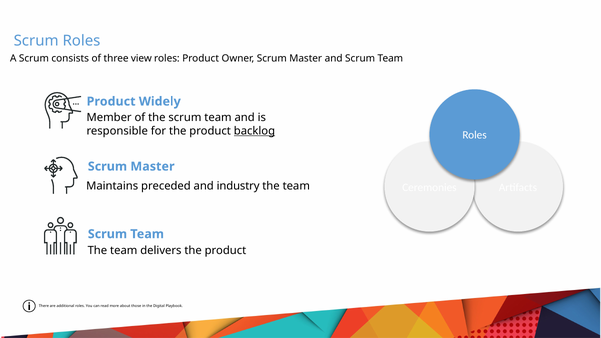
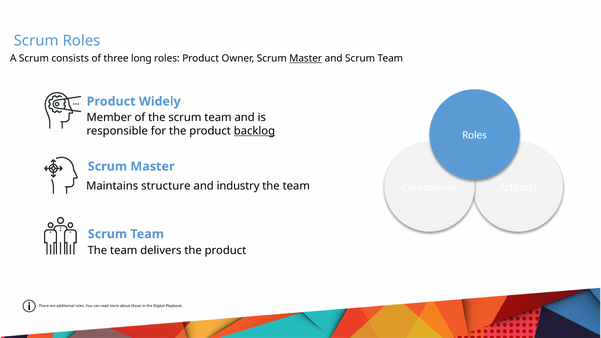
view: view -> long
Master at (306, 58) underline: none -> present
preceded: preceded -> structure
